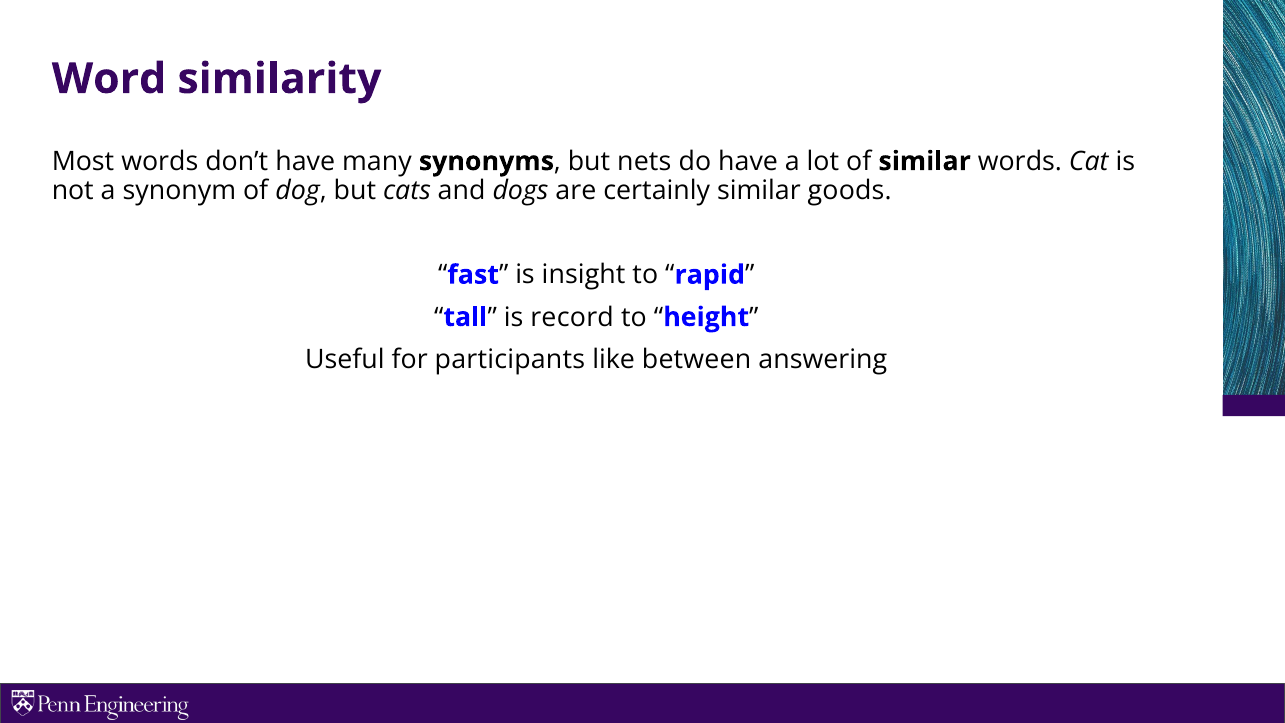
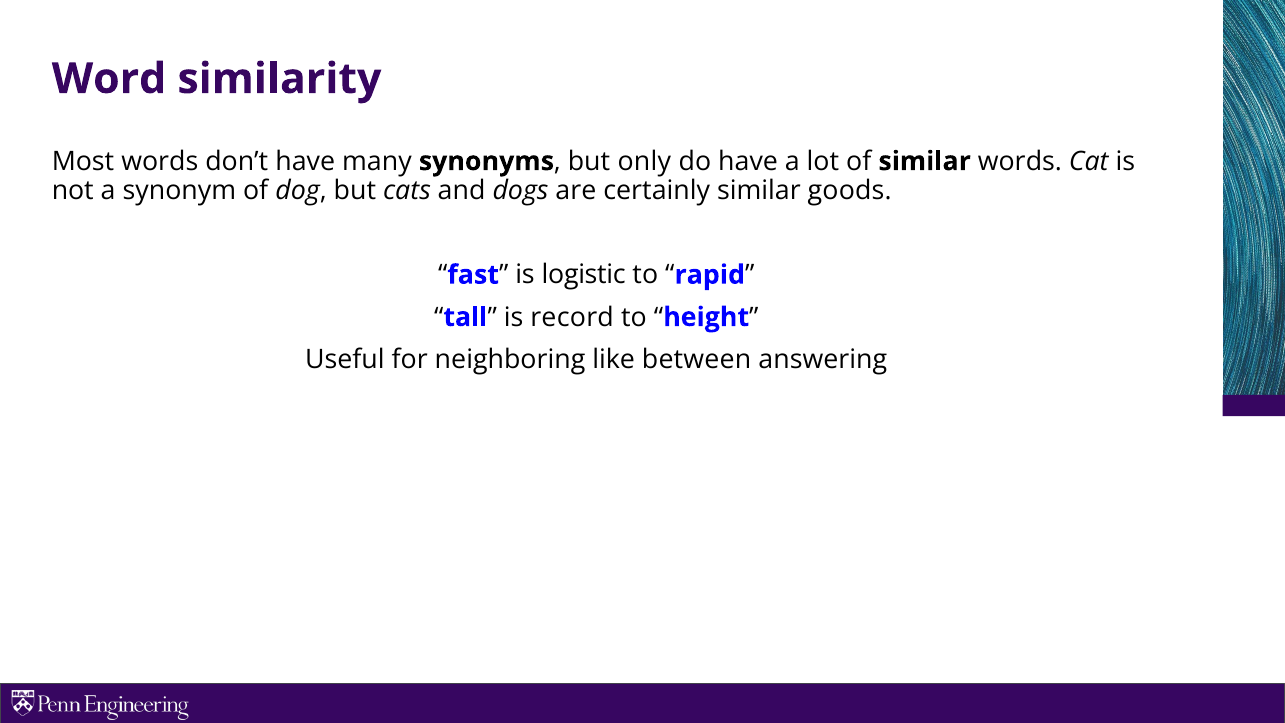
nets: nets -> only
insight: insight -> logistic
participants: participants -> neighboring
